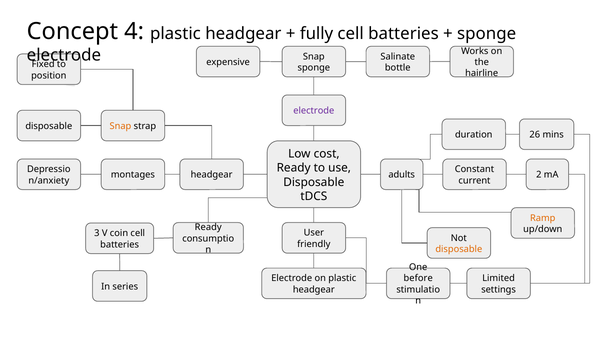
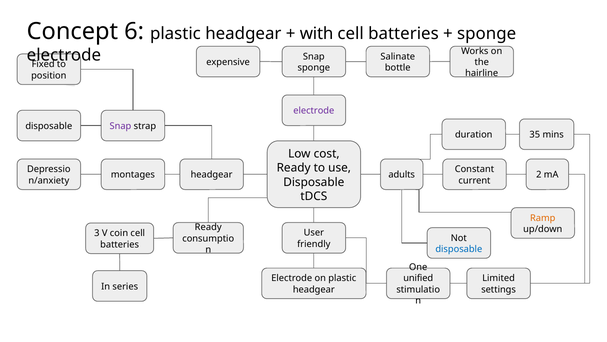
4: 4 -> 6
fully: fully -> with
Snap at (120, 126) colour: orange -> purple
26: 26 -> 35
disposable at (459, 249) colour: orange -> blue
before: before -> unified
